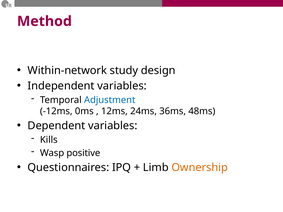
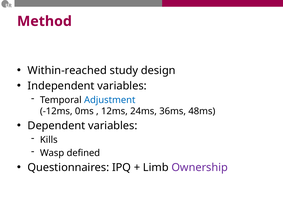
Within-network: Within-network -> Within-reached
positive: positive -> defined
Ownership colour: orange -> purple
